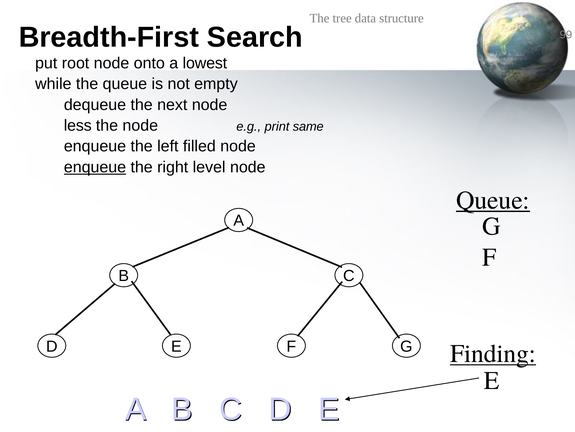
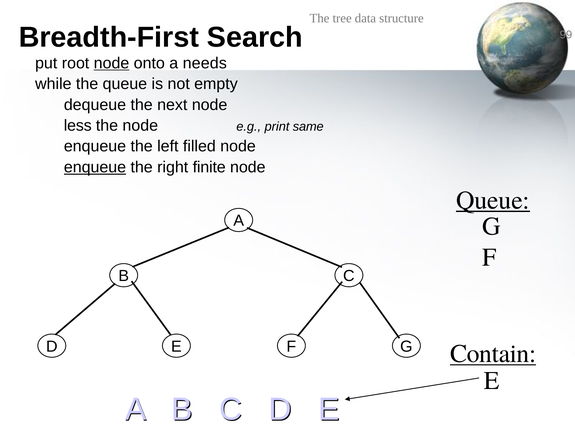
node at (112, 63) underline: none -> present
lowest: lowest -> needs
level: level -> finite
Finding: Finding -> Contain
